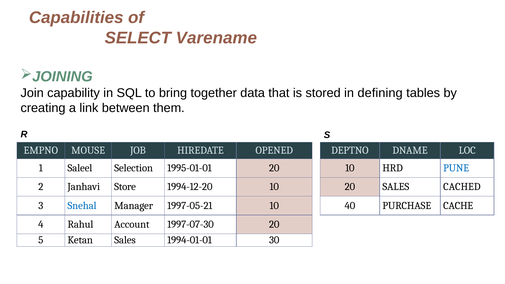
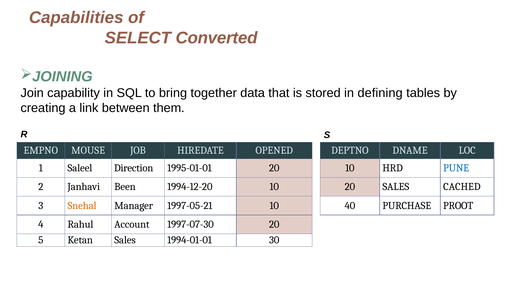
Varename: Varename -> Converted
Selection: Selection -> Direction
Store: Store -> Been
Snehal colour: blue -> orange
CACHE: CACHE -> PROOT
